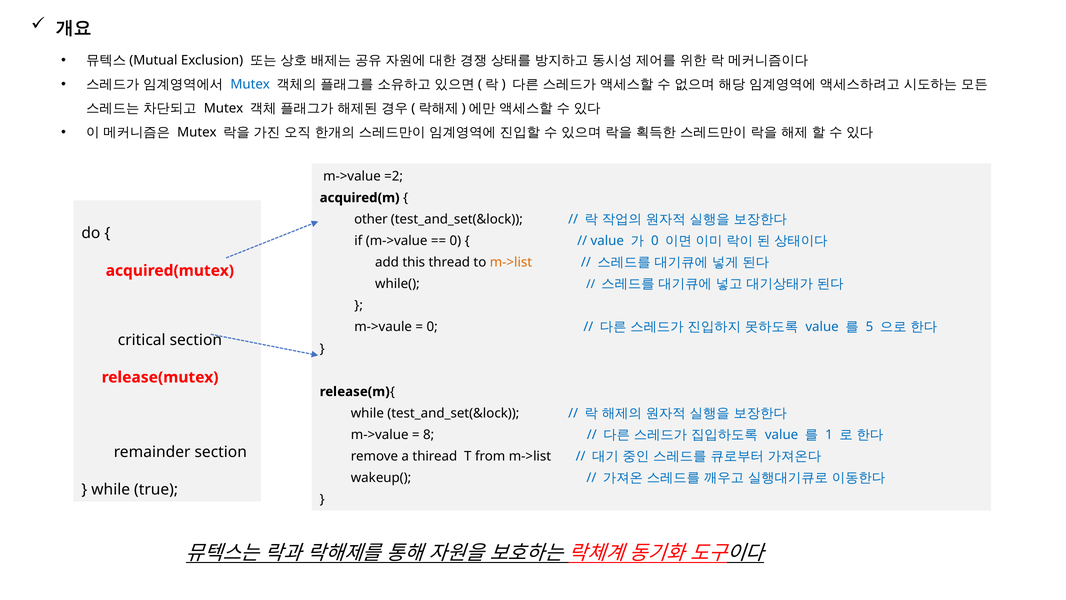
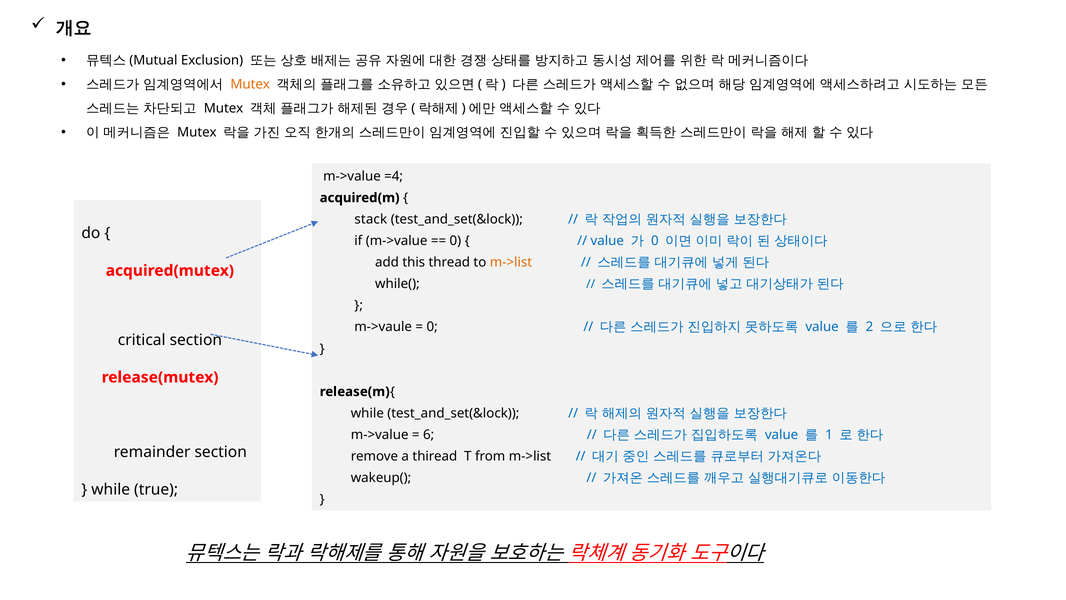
Mutex at (250, 85) colour: blue -> orange
=2: =2 -> =4
other: other -> stack
5: 5 -> 2
8: 8 -> 6
